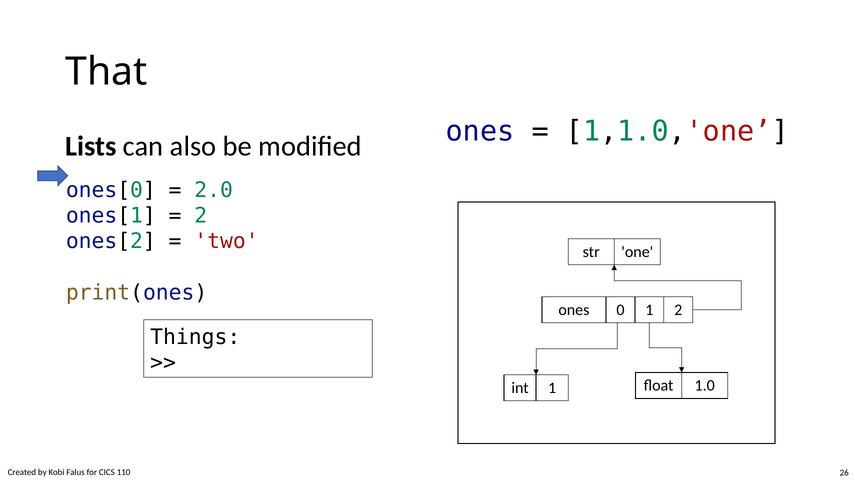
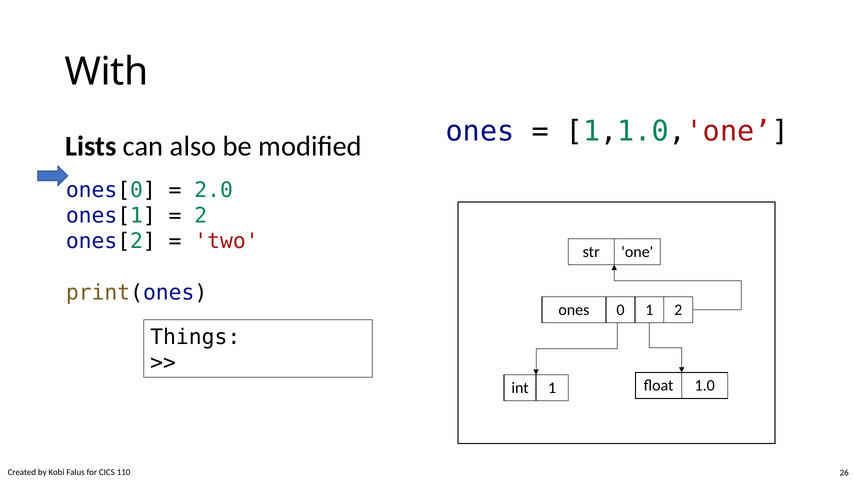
That: That -> With
